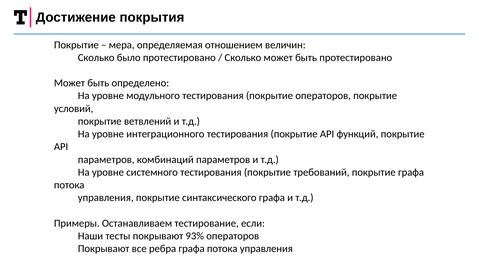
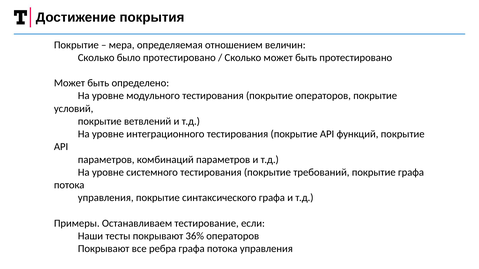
93%: 93% -> 36%
